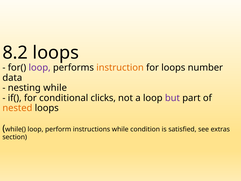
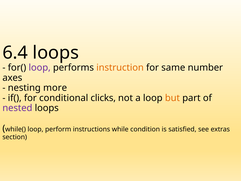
8.2: 8.2 -> 6.4
for loops: loops -> same
data: data -> axes
nesting while: while -> more
but colour: purple -> orange
nested colour: orange -> purple
